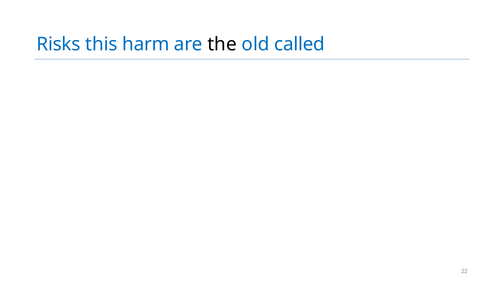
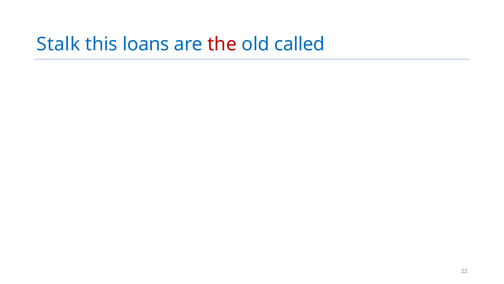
Risks: Risks -> Stalk
harm: harm -> loans
the colour: black -> red
